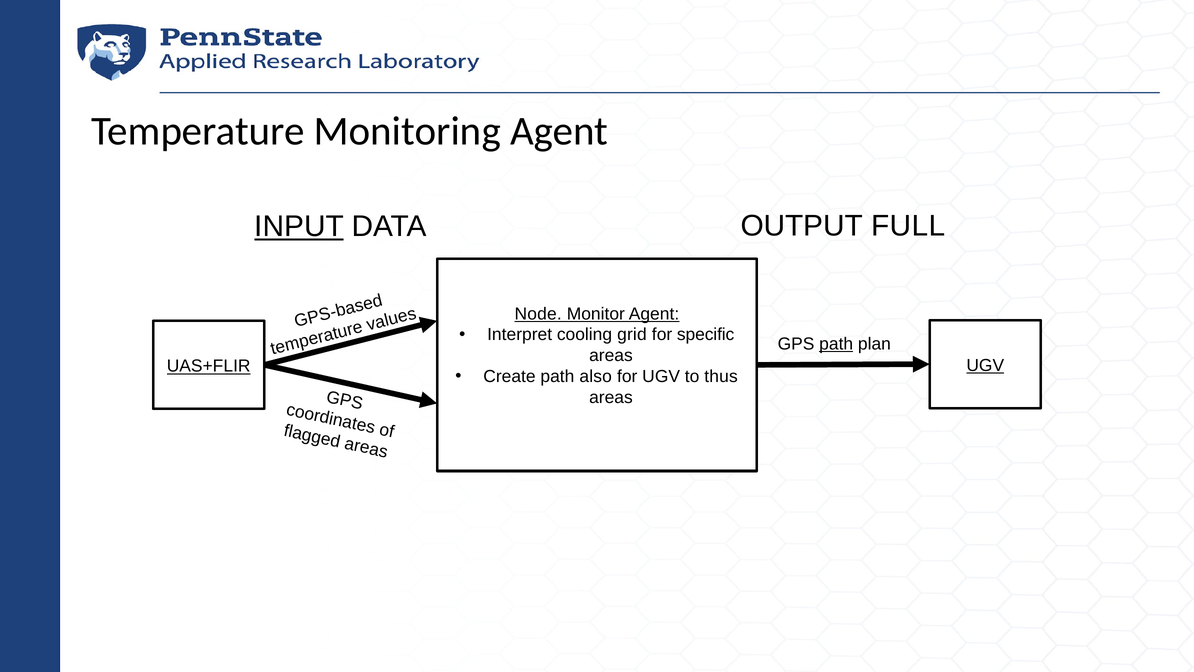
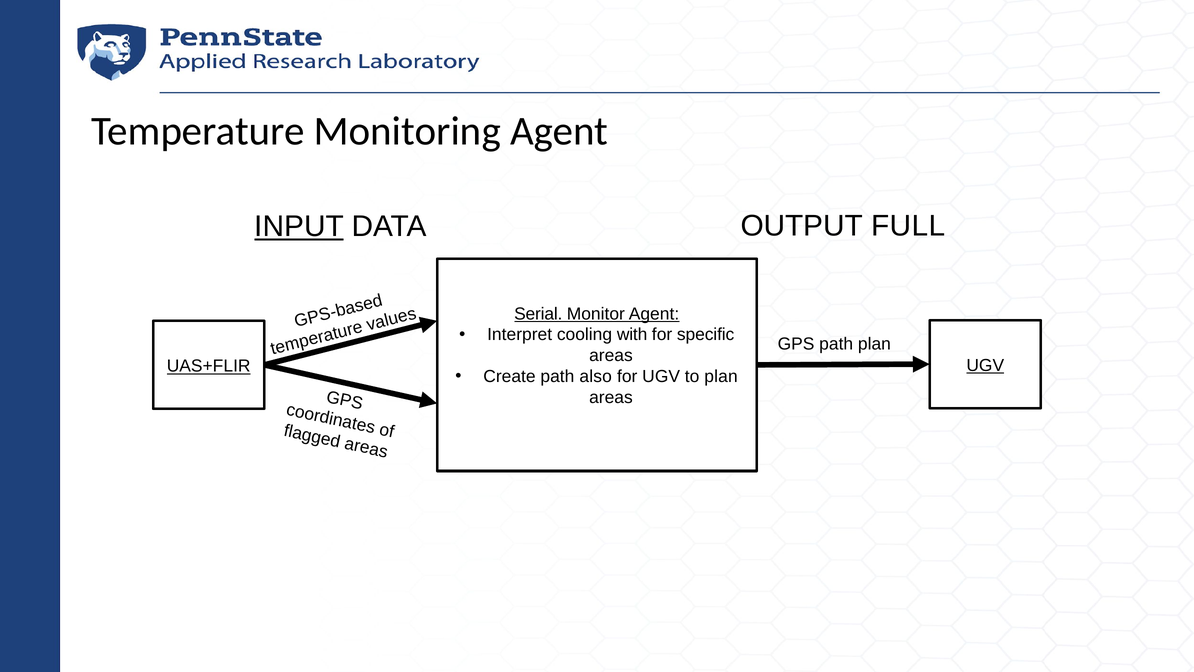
Node: Node -> Serial
grid: grid -> with
path at (836, 344) underline: present -> none
to thus: thus -> plan
